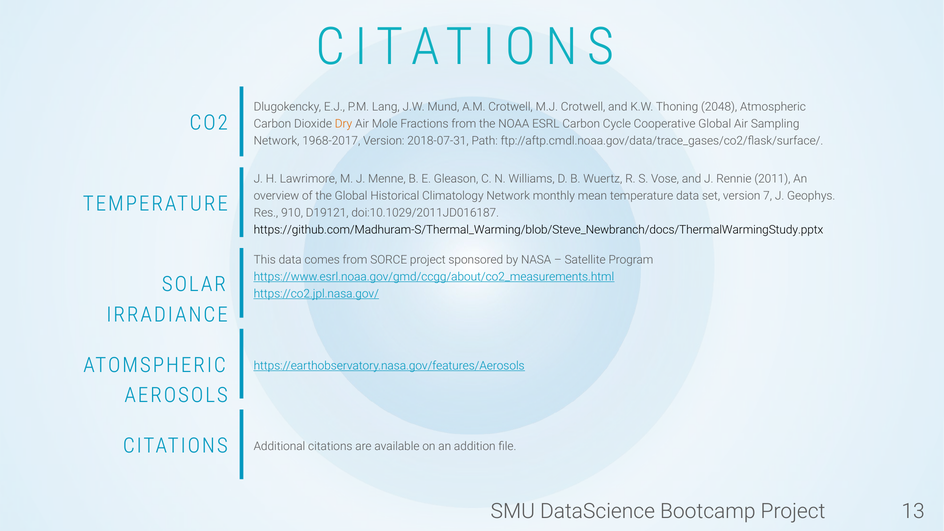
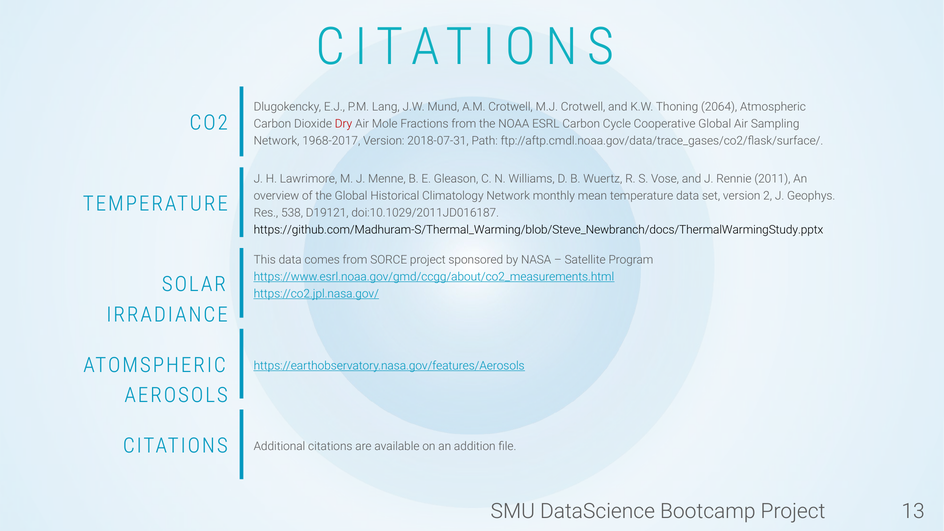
2048: 2048 -> 2064
Dry colour: orange -> red
7: 7 -> 2
910: 910 -> 538
